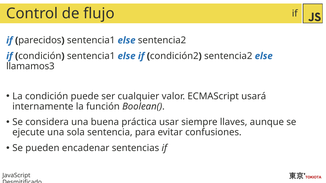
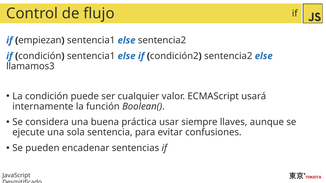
parecidos: parecidos -> empiezan
